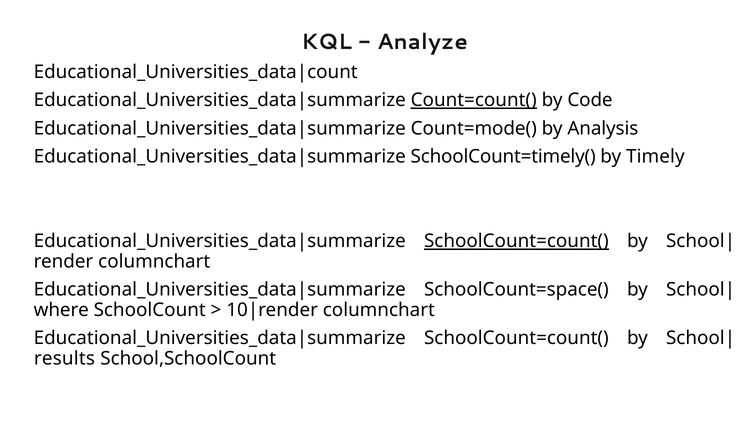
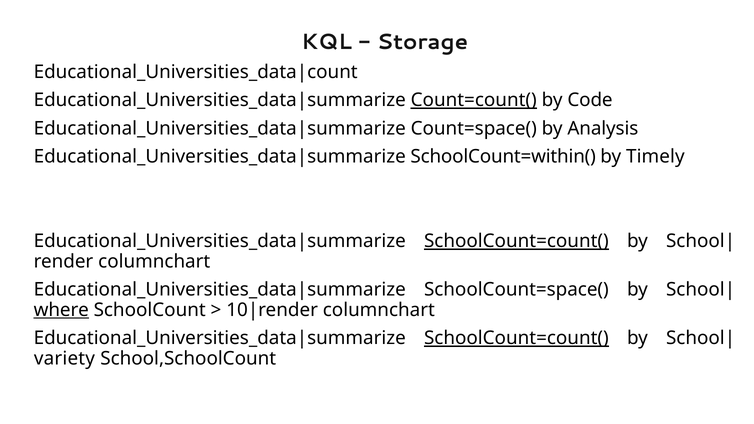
Analyze: Analyze -> Storage
Count=mode(: Count=mode( -> Count=space(
SchoolCount=timely(: SchoolCount=timely( -> SchoolCount=within(
where underline: none -> present
SchoolCount=count( at (516, 338) underline: none -> present
results: results -> variety
